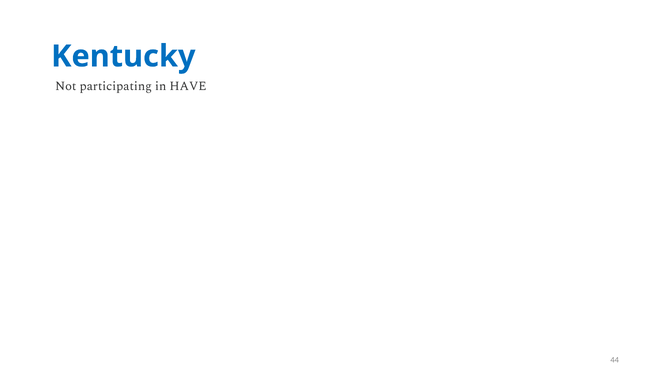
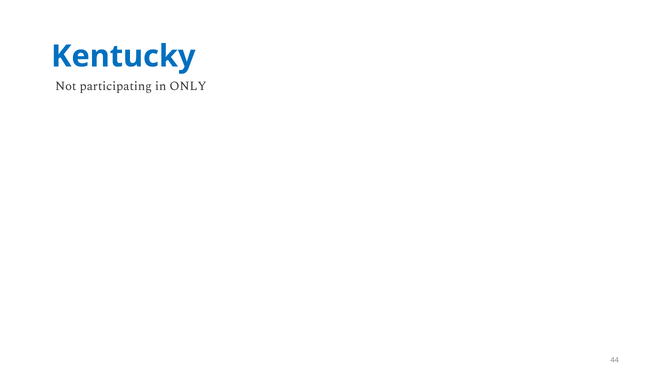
HAVE: HAVE -> ONLY
